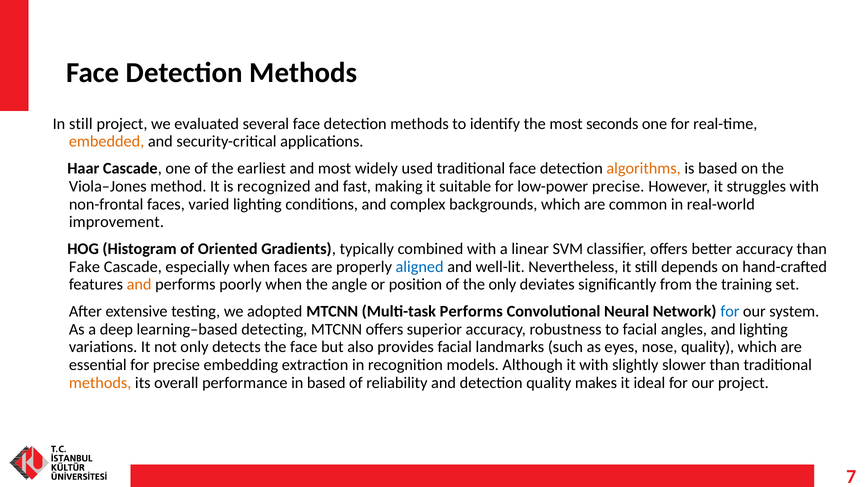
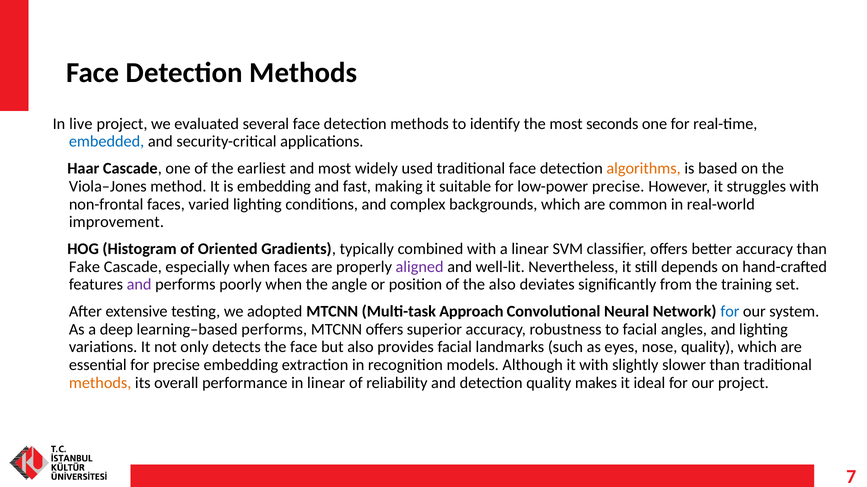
In still: still -> live
embedded colour: orange -> blue
is recognized: recognized -> embedding
aligned colour: blue -> purple
and at (139, 285) colour: orange -> purple
the only: only -> also
Multi-task Performs: Performs -> Approach
learning–based detecting: detecting -> performs
in based: based -> linear
